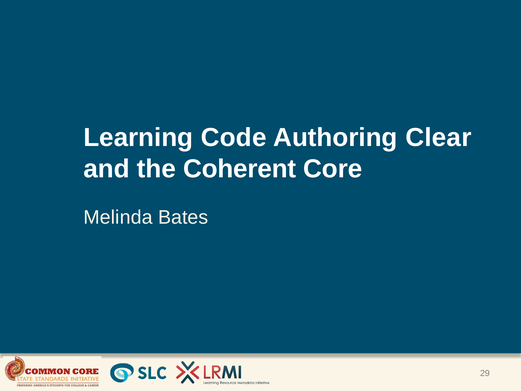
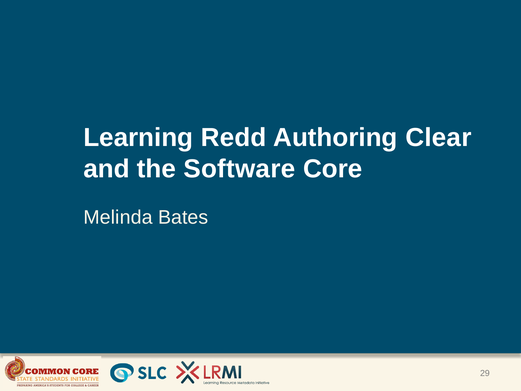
Code: Code -> Redd
Coherent: Coherent -> Software
